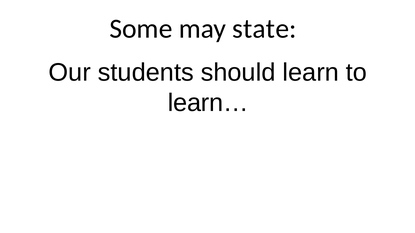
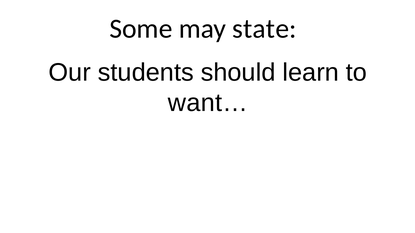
learn…: learn… -> want…
